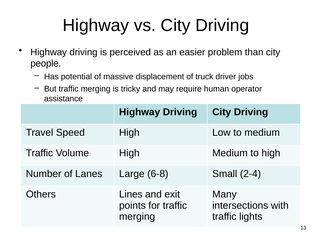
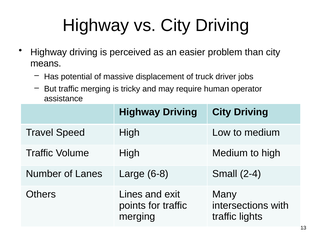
people: people -> means
